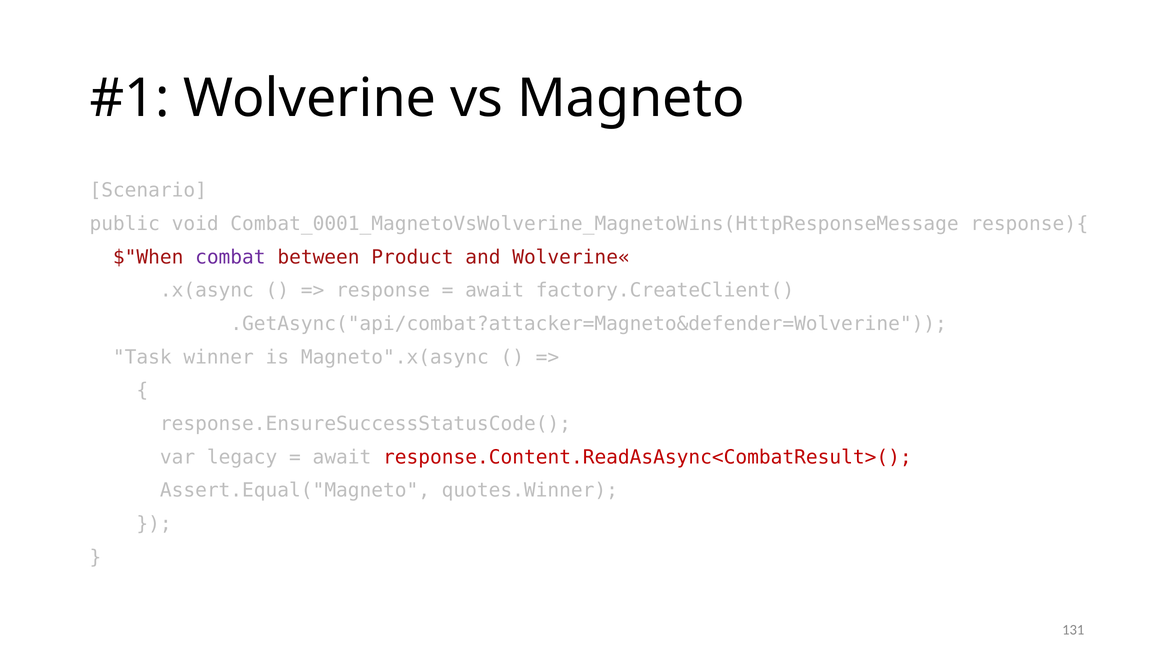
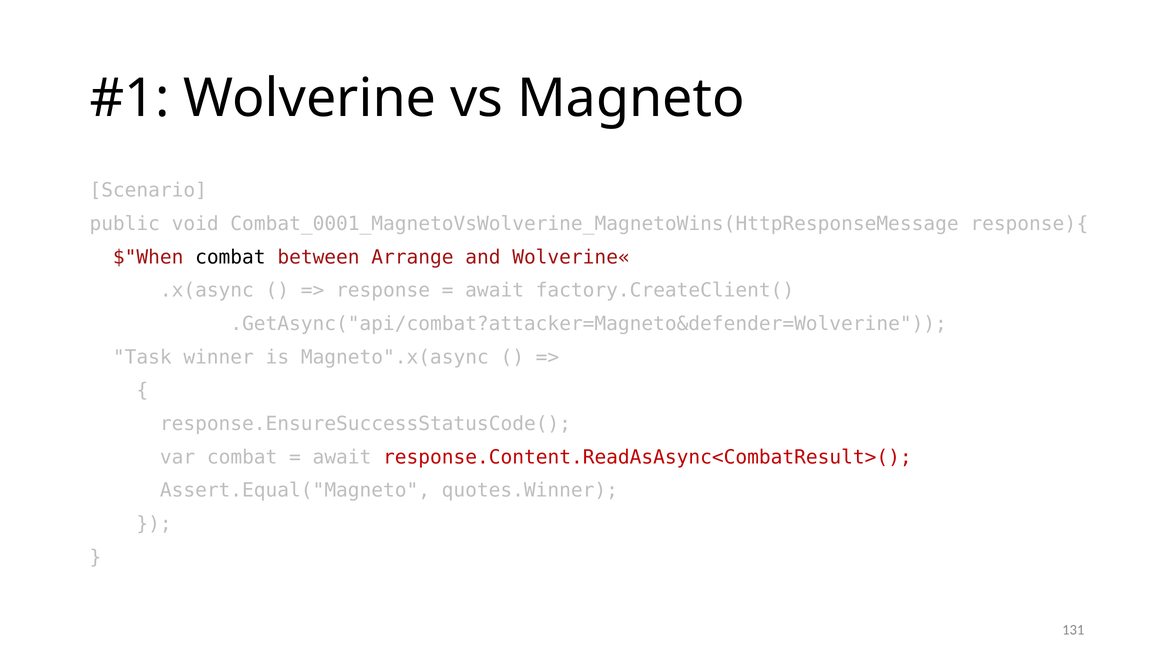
combat at (230, 257) colour: purple -> black
Product: Product -> Arrange
var legacy: legacy -> combat
